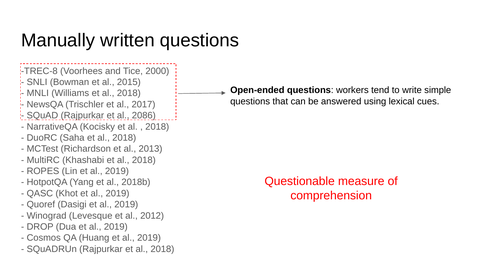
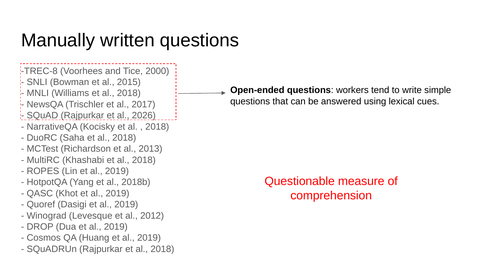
2086: 2086 -> 2026
